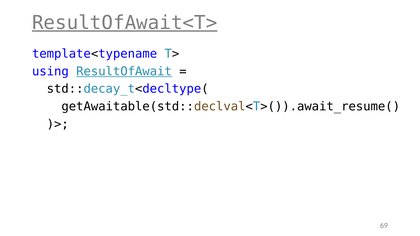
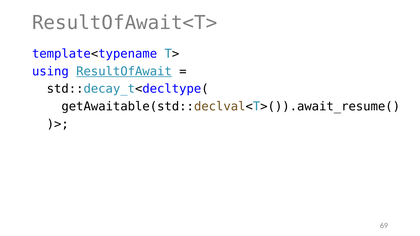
ResultOfAwait<T> underline: present -> none
